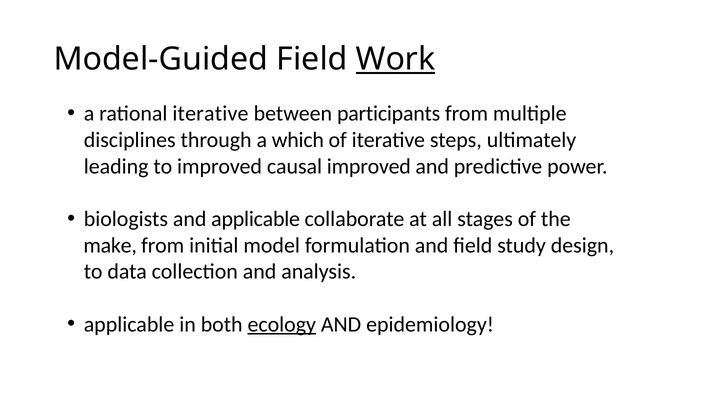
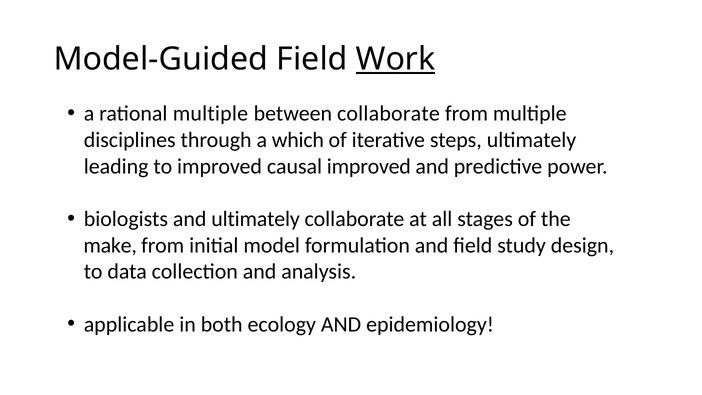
rational iterative: iterative -> multiple
between participants: participants -> collaborate
and applicable: applicable -> ultimately
ecology underline: present -> none
